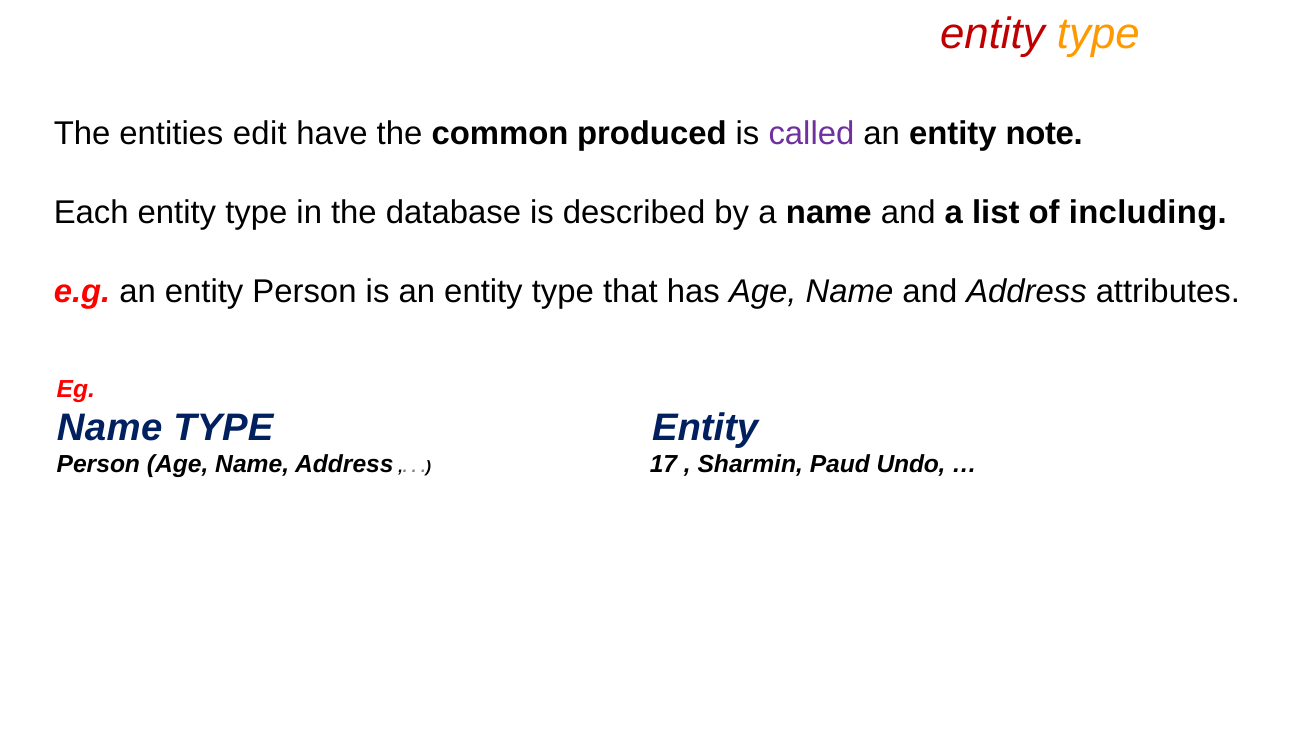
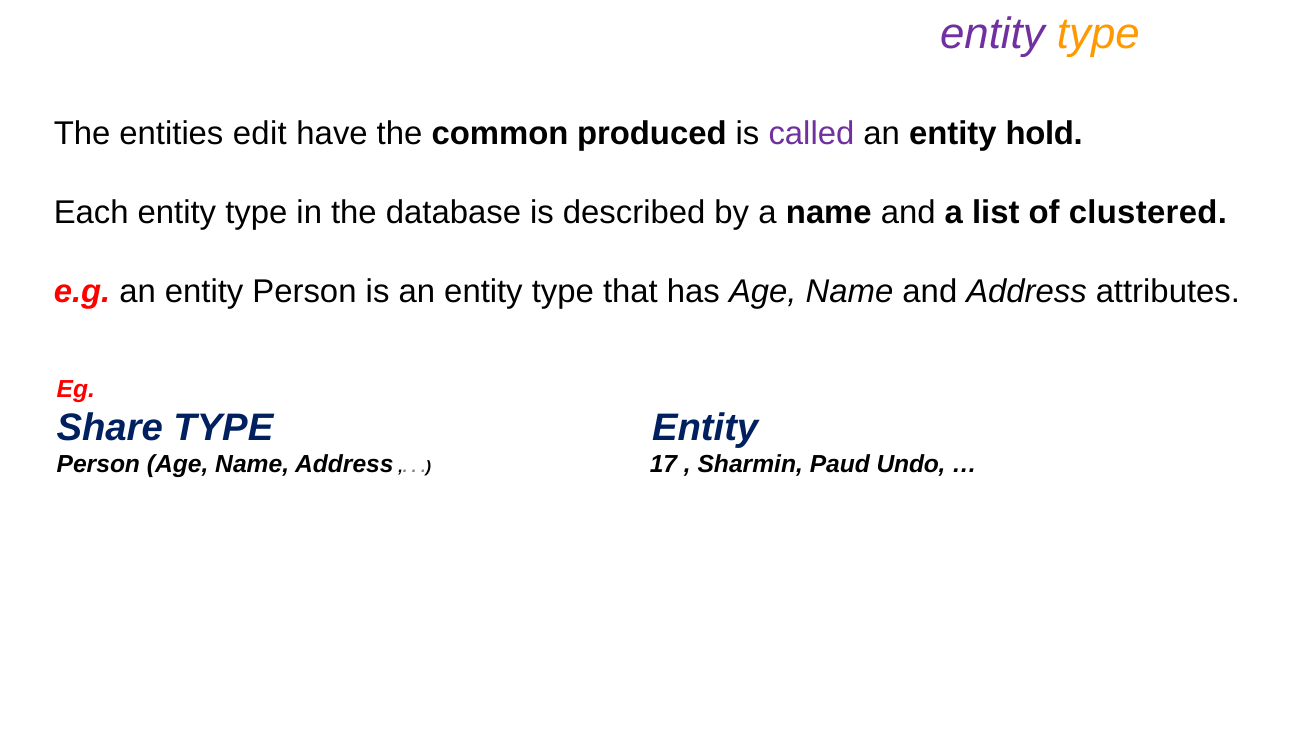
entity at (992, 34) colour: red -> purple
note: note -> hold
including: including -> clustered
Name at (110, 428): Name -> Share
